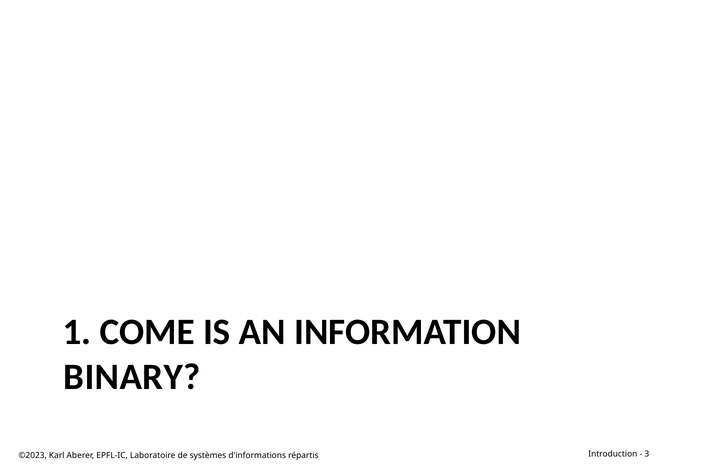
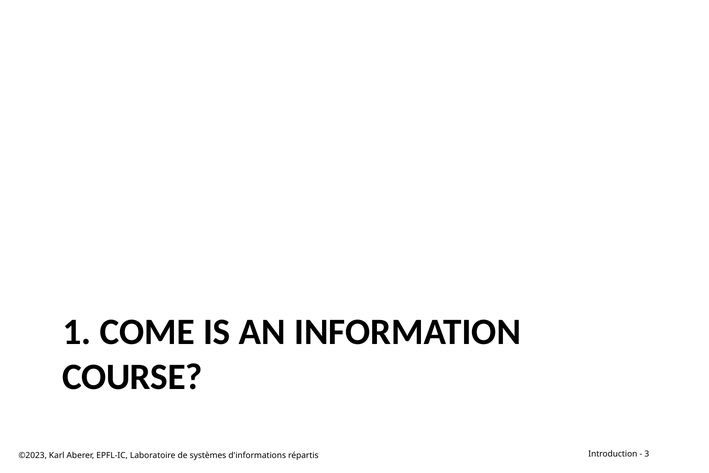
BINARY: BINARY -> COURSE
